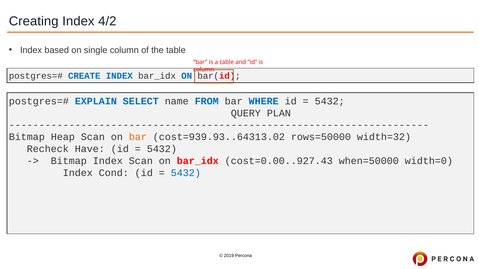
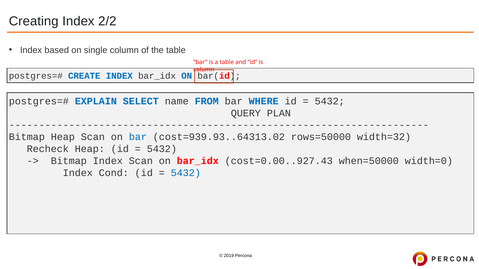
4/2: 4/2 -> 2/2
bar at (138, 137) colour: orange -> blue
Recheck Have: Have -> Heap
